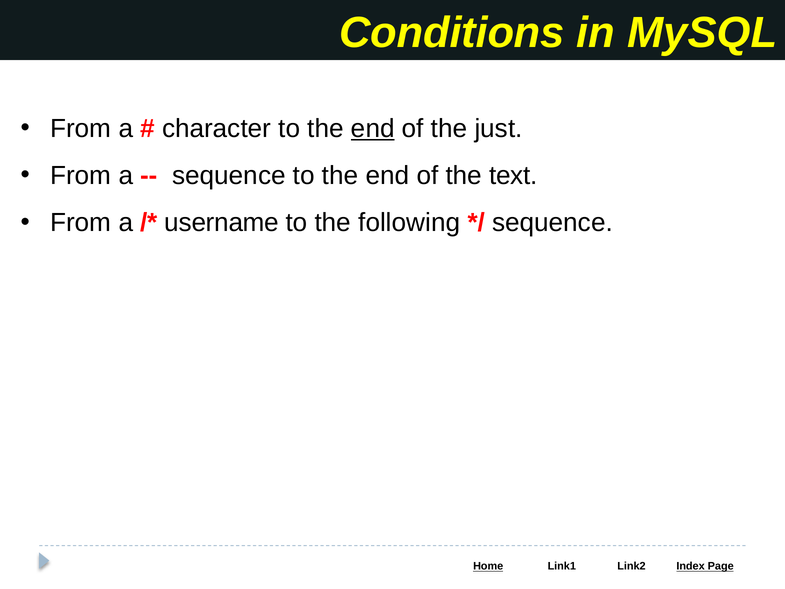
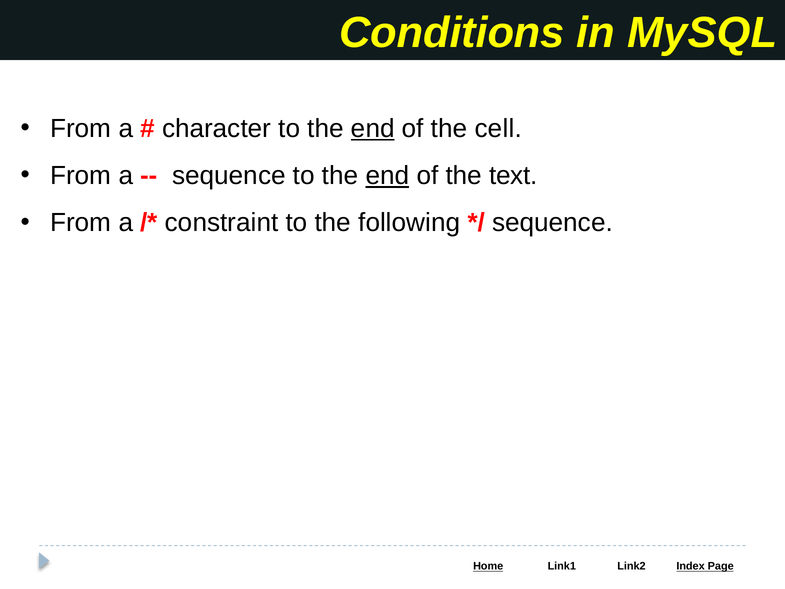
just: just -> cell
end at (387, 176) underline: none -> present
username: username -> constraint
